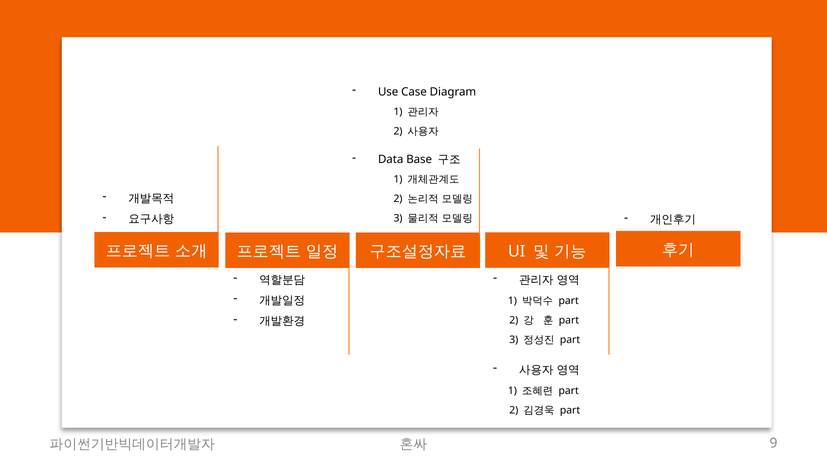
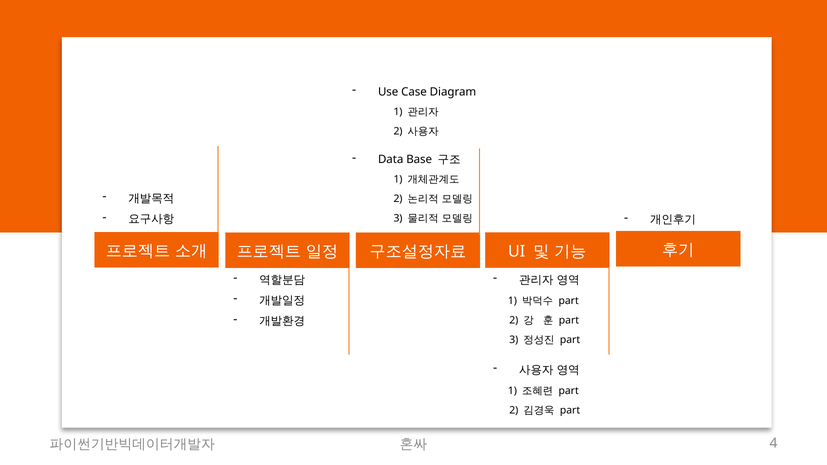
9: 9 -> 4
